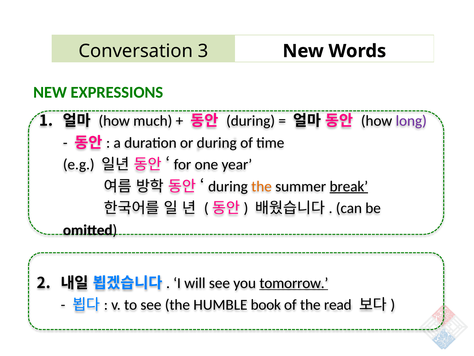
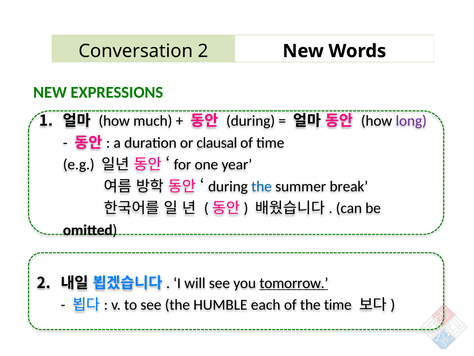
Conversation 3: 3 -> 2
or during: during -> clausal
the at (262, 186) colour: orange -> blue
break underline: present -> none
book: book -> each
the read: read -> time
